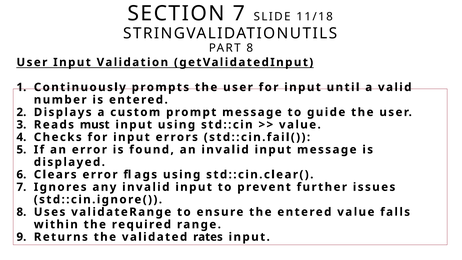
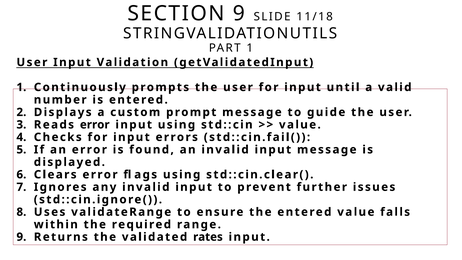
SECTION 7: 7 -> 9
PART 8: 8 -> 1
Reads must: must -> error
